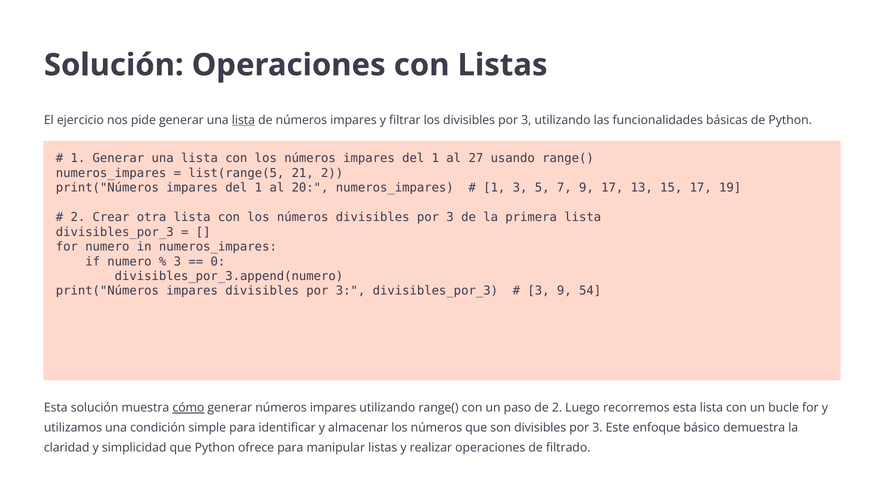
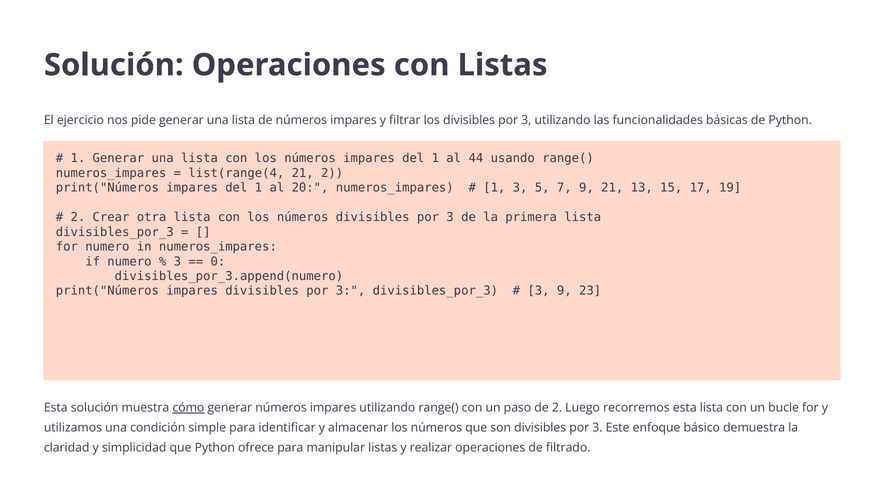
lista at (243, 120) underline: present -> none
27: 27 -> 44
list(range(5: list(range(5 -> list(range(4
9 17: 17 -> 21
54: 54 -> 23
